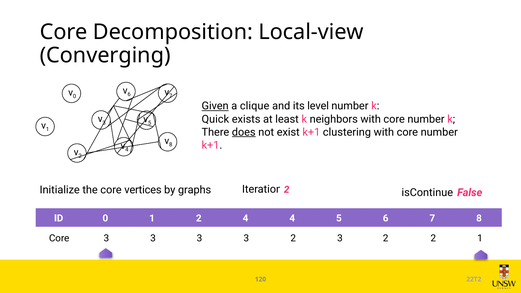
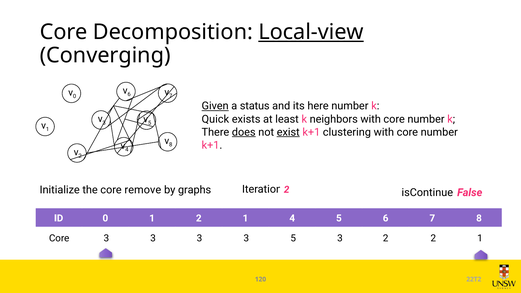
Local-view underline: none -> present
clique: clique -> status
level: level -> here
exist underline: none -> present
vertices: vertices -> remove
1 2 4: 4 -> 1
2 at (293, 238): 2 -> 5
